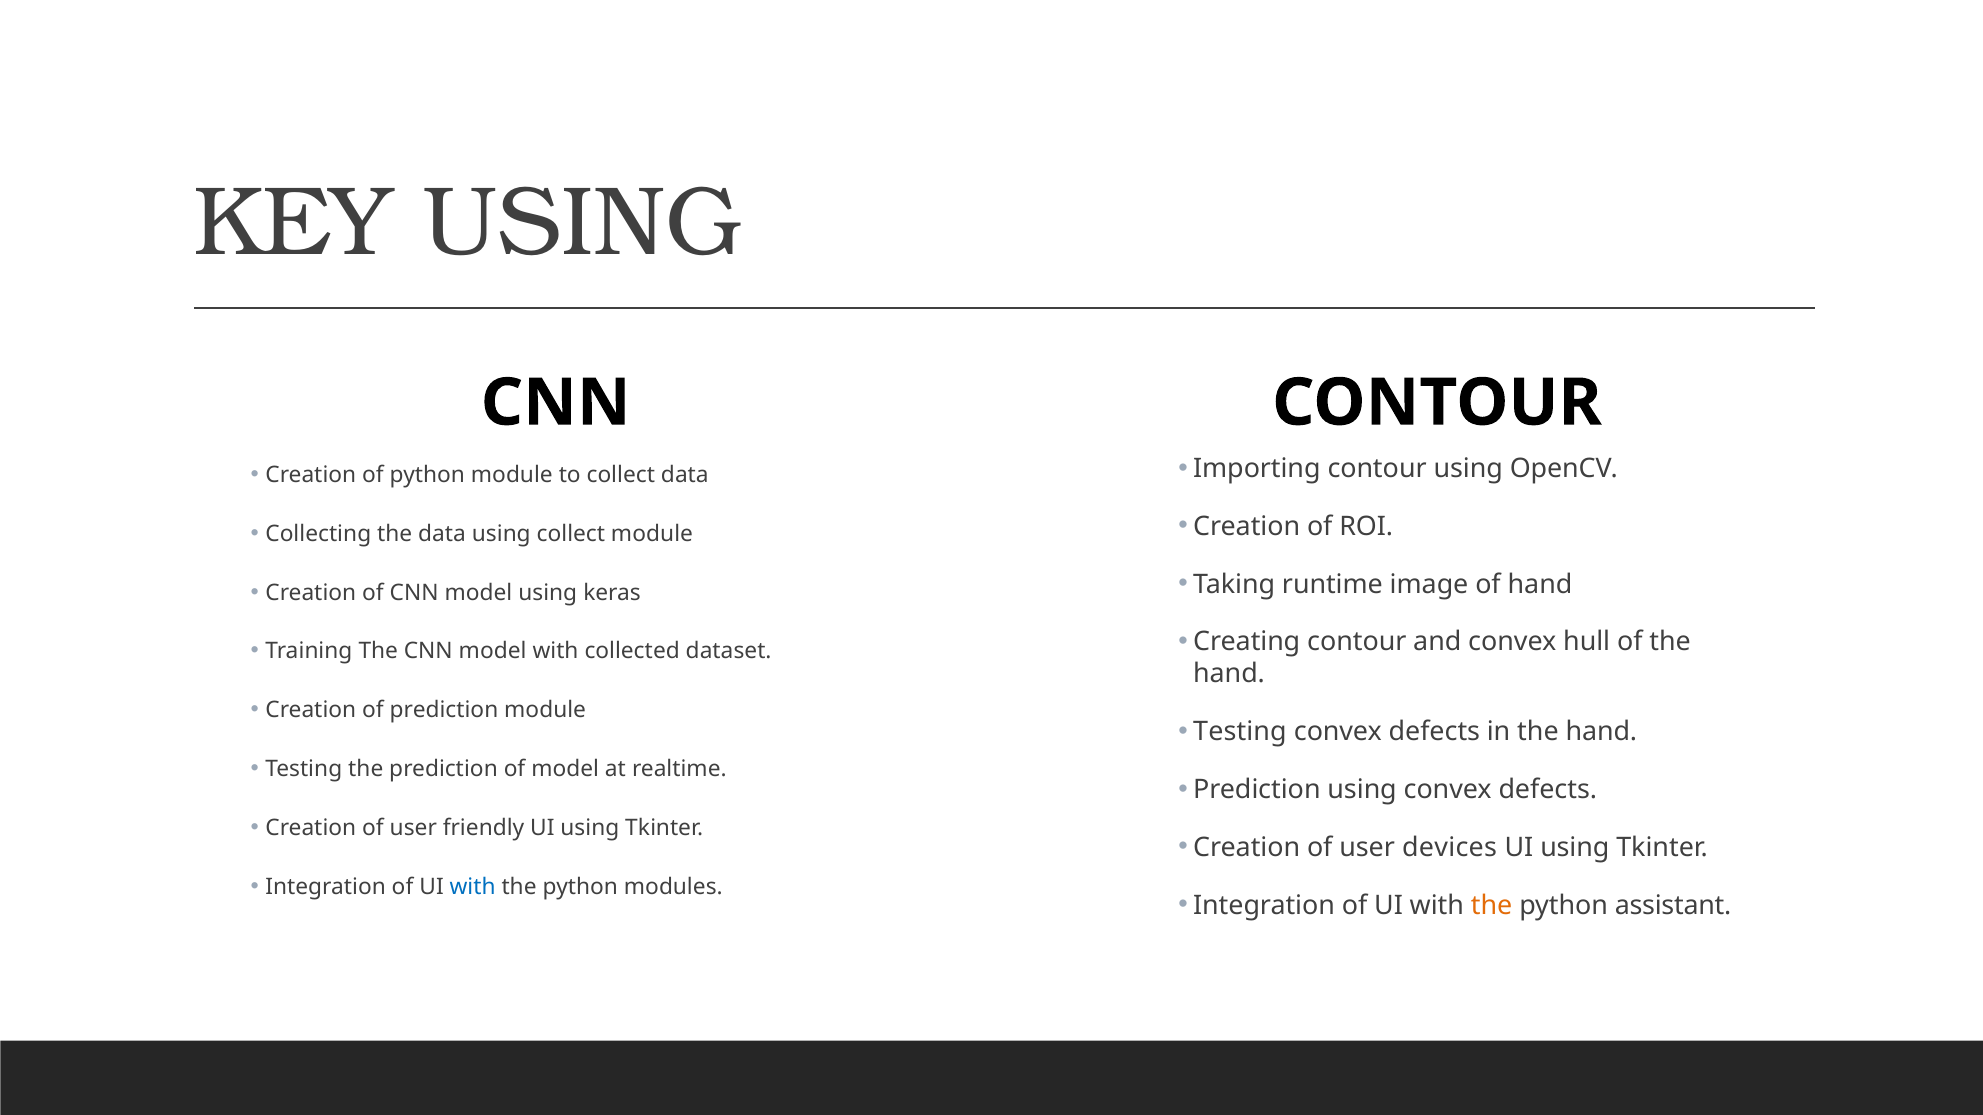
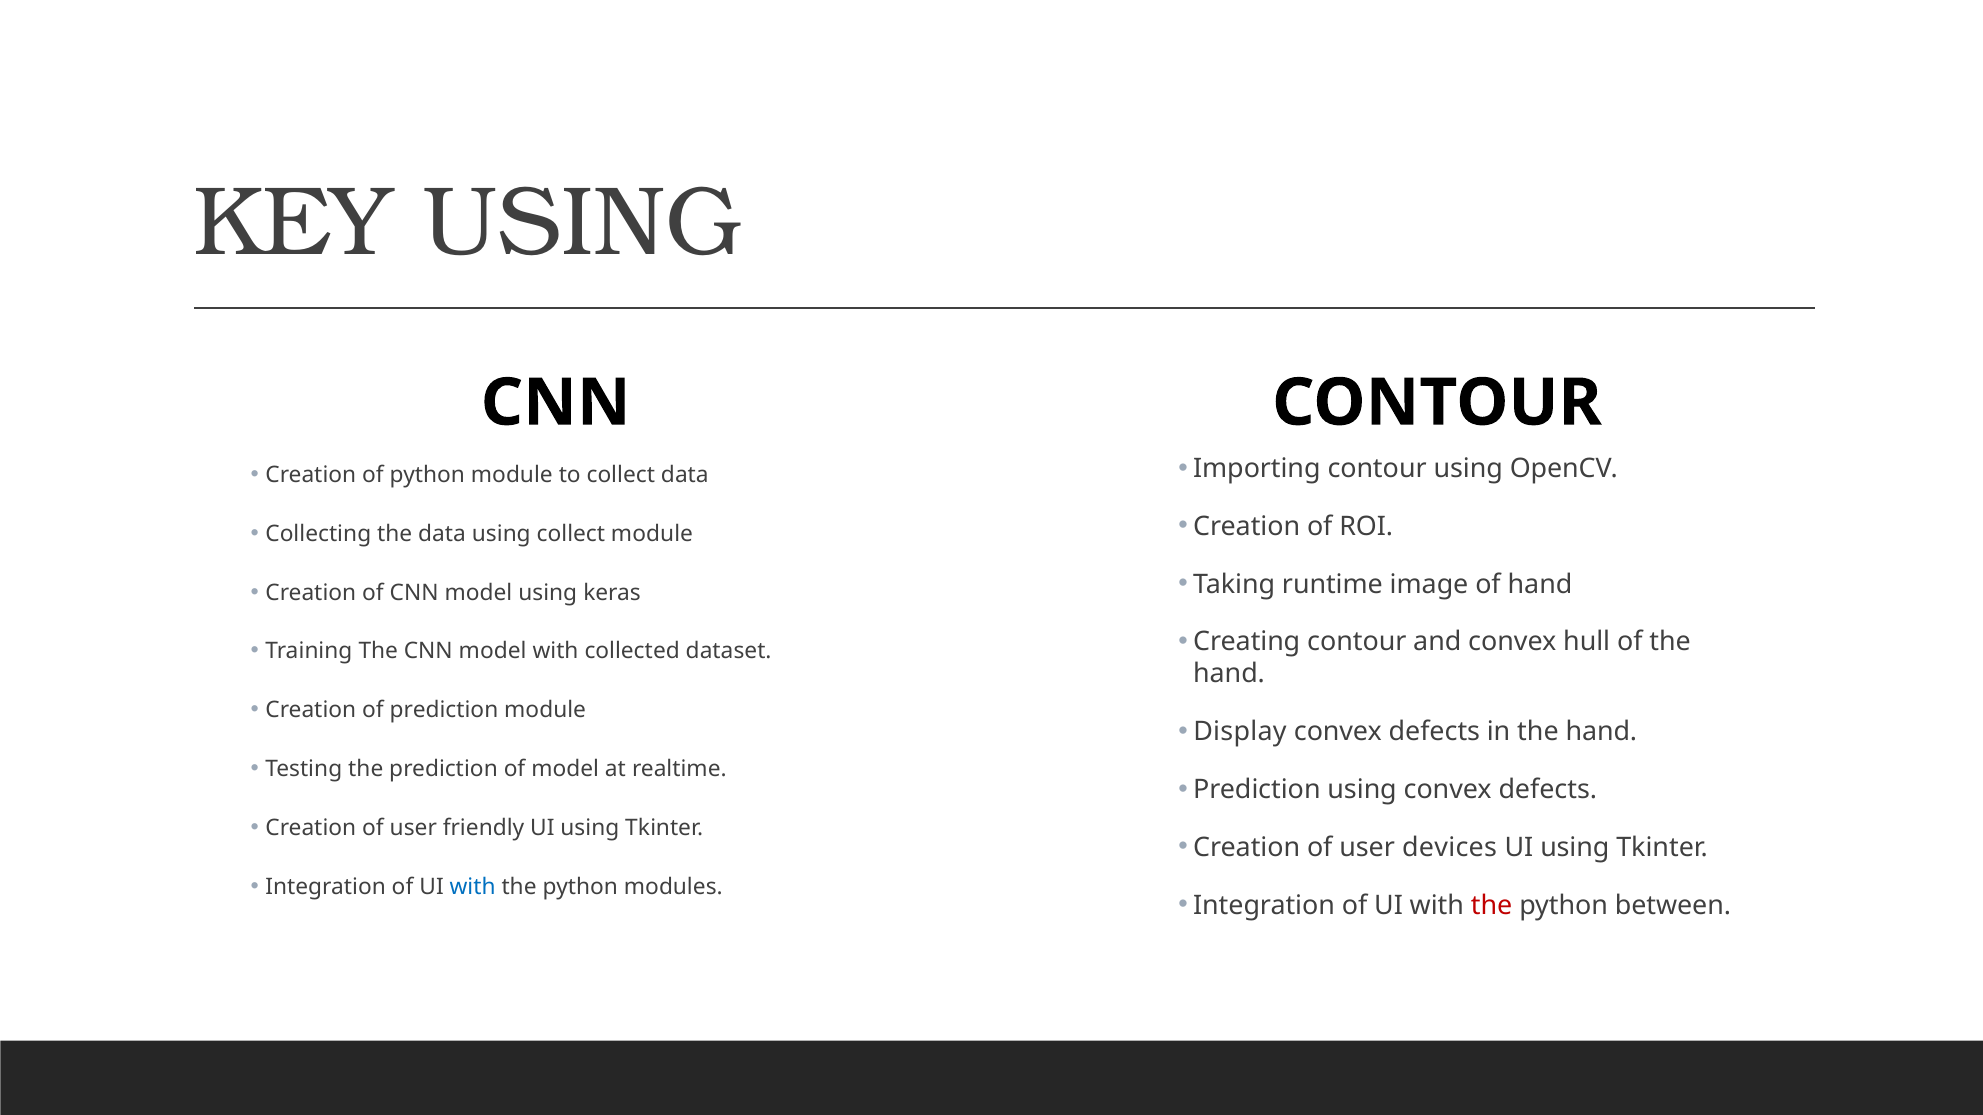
Testing at (1240, 732): Testing -> Display
the at (1492, 906) colour: orange -> red
assistant: assistant -> between
